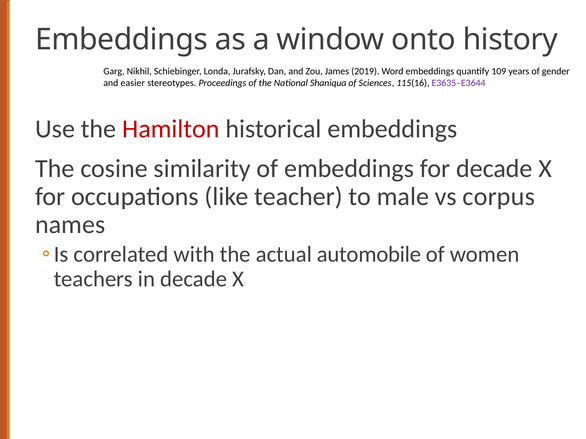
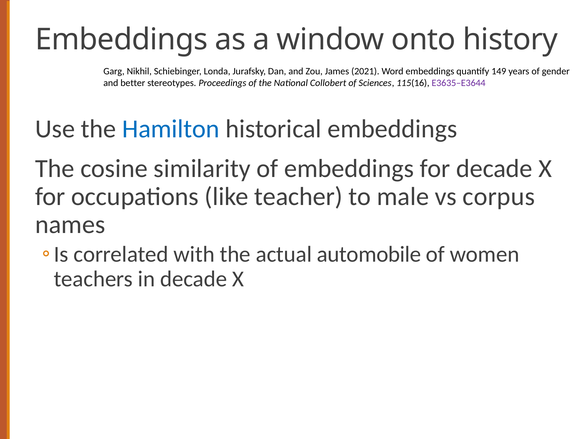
2019: 2019 -> 2021
109: 109 -> 149
easier: easier -> better
Shaniqua: Shaniqua -> Collobert
Hamilton colour: red -> blue
